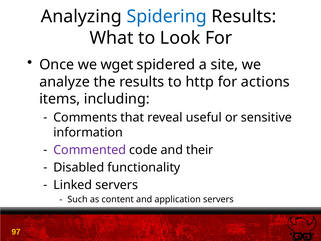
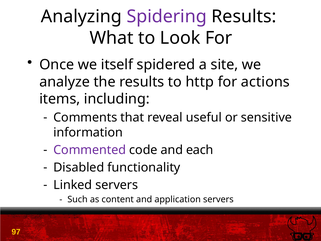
Spidering colour: blue -> purple
wget: wget -> itself
their: their -> each
